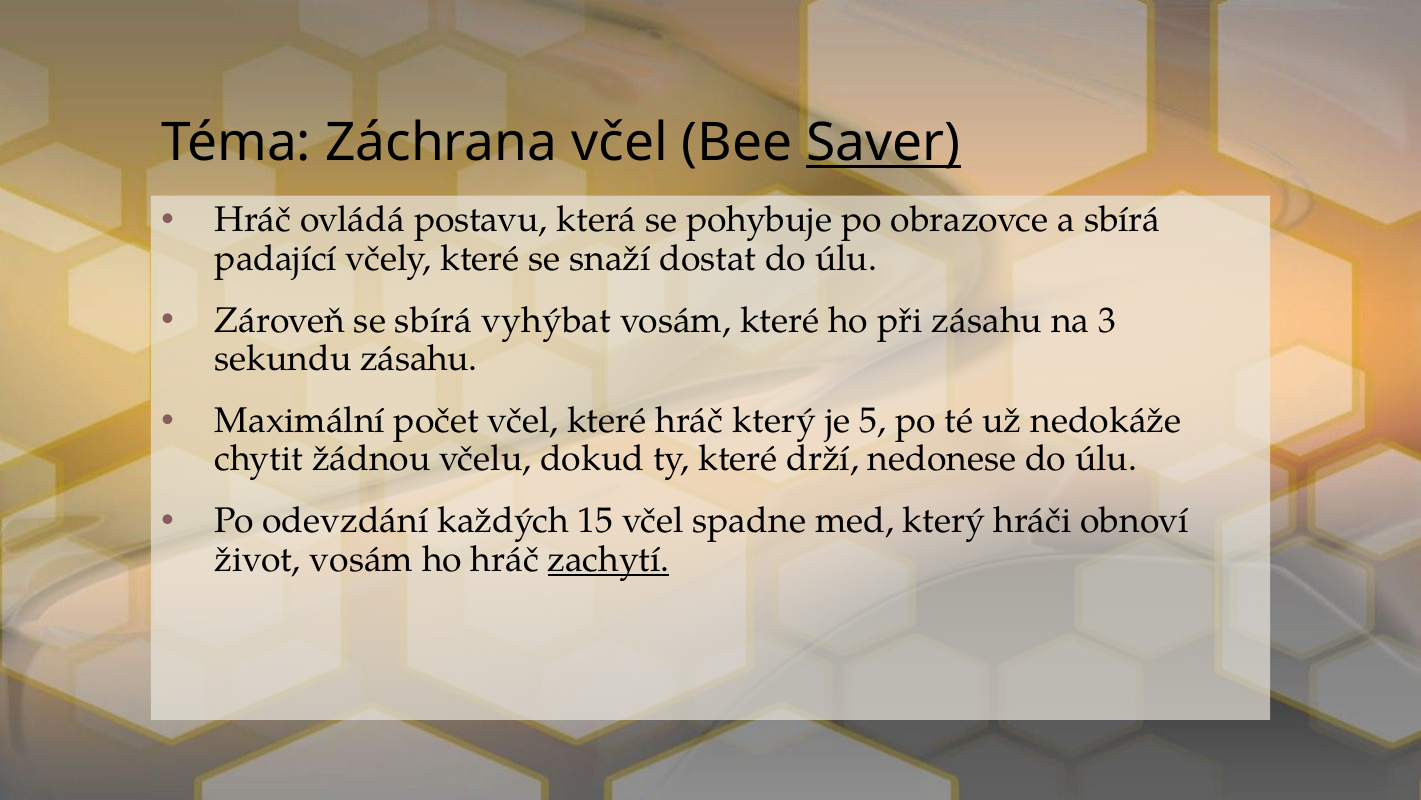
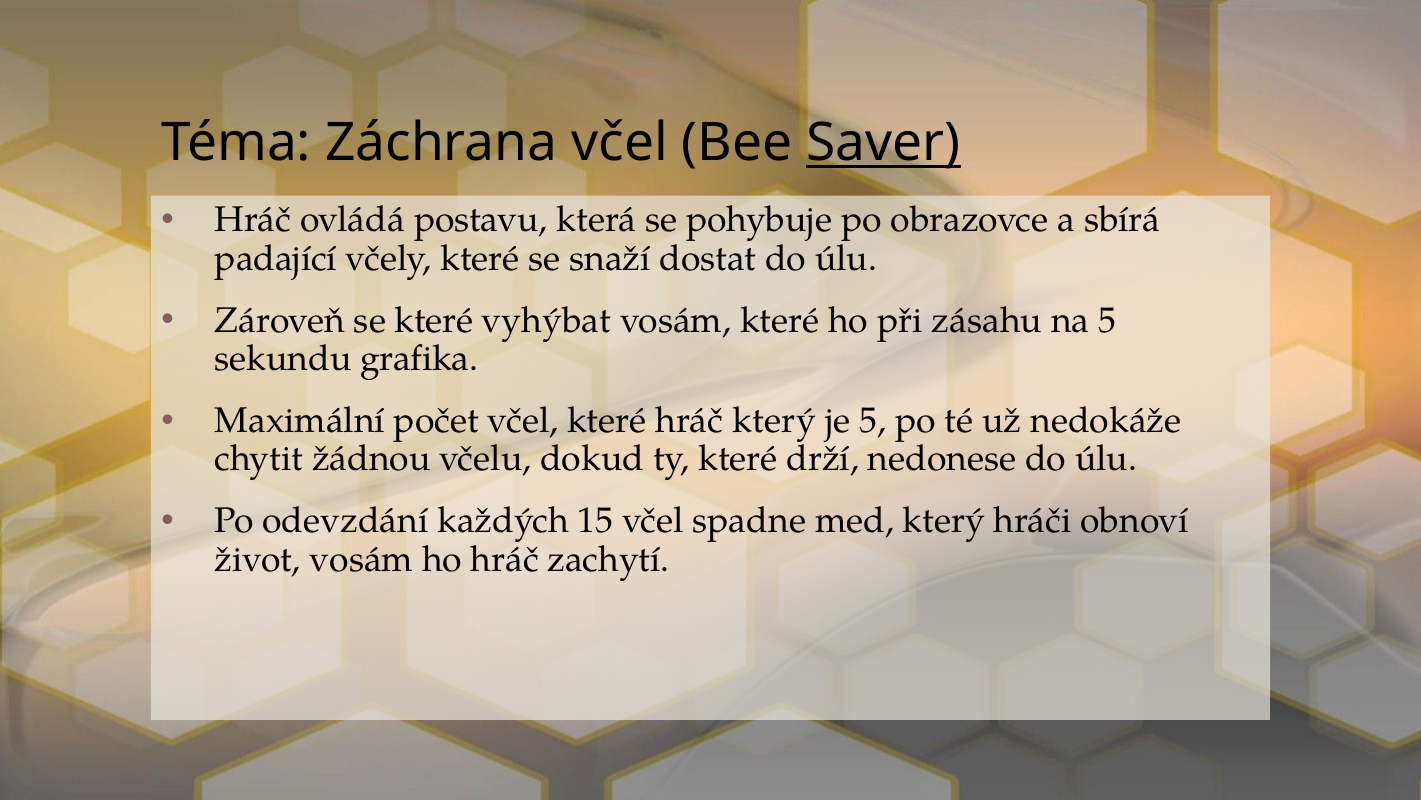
se sbírá: sbírá -> které
na 3: 3 -> 5
sekundu zásahu: zásahu -> grafika
zachytí underline: present -> none
